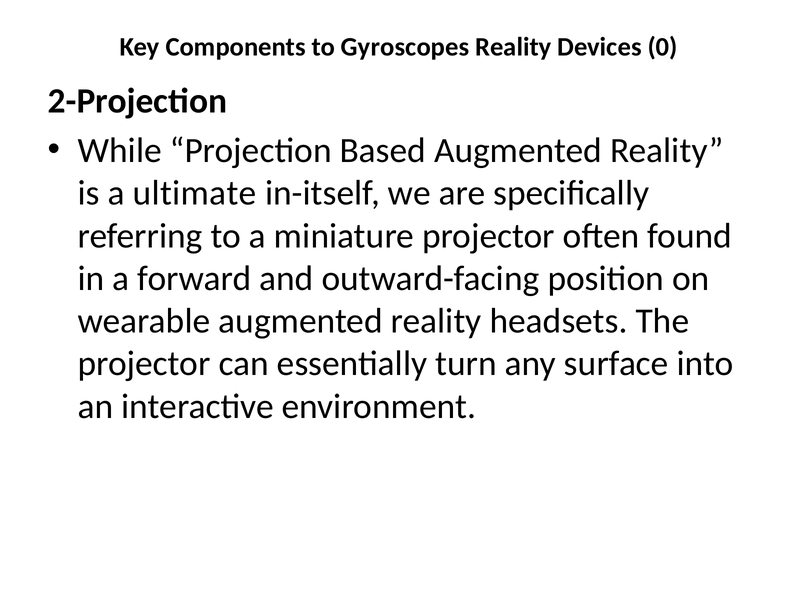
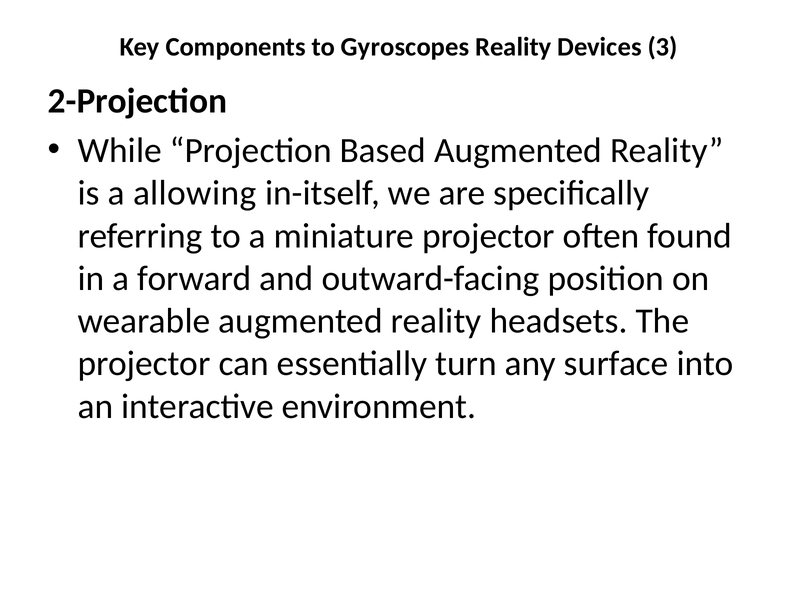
0: 0 -> 3
ultimate: ultimate -> allowing
